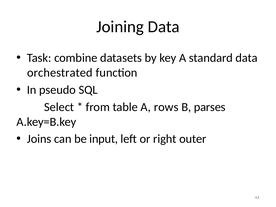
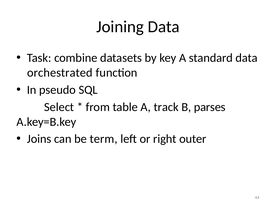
rows: rows -> track
input: input -> term
